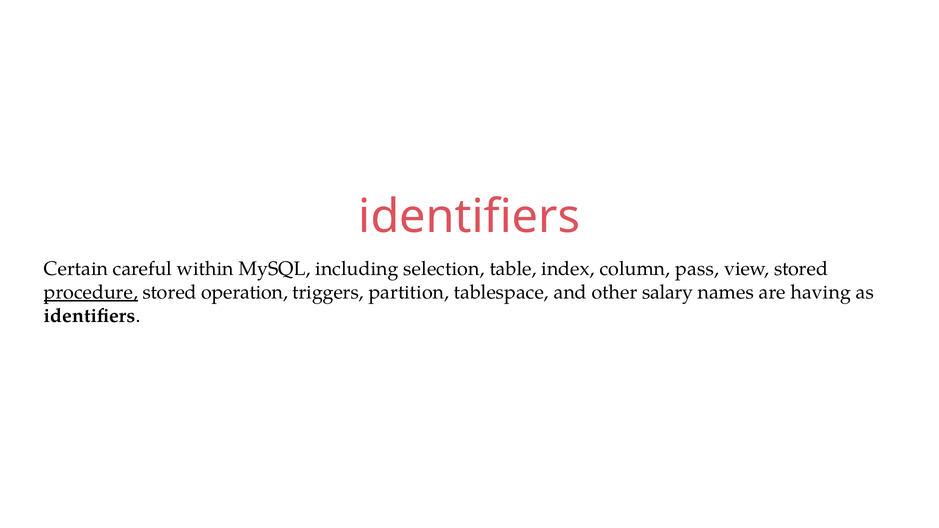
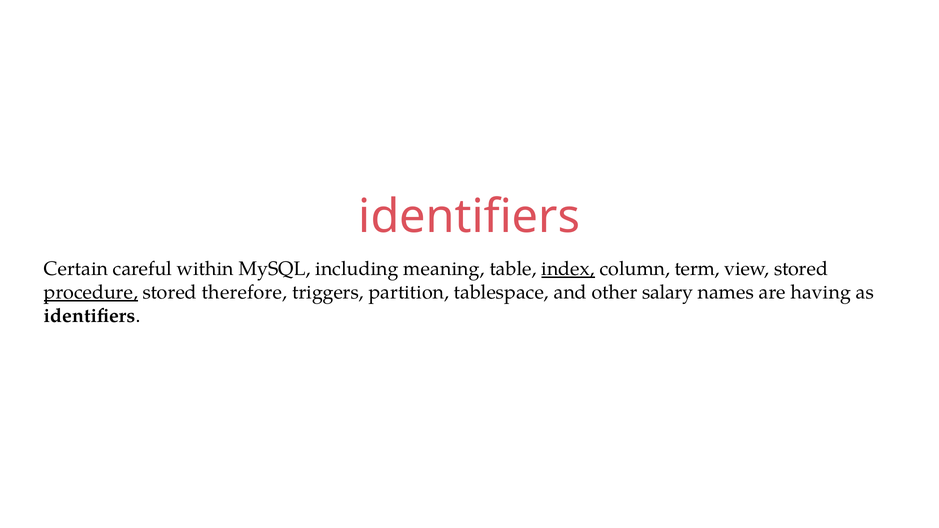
selection: selection -> meaning
index underline: none -> present
pass: pass -> term
operation: operation -> therefore
